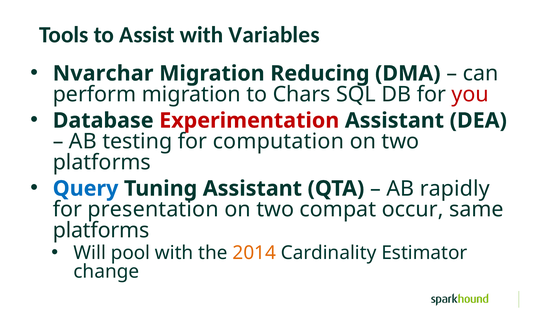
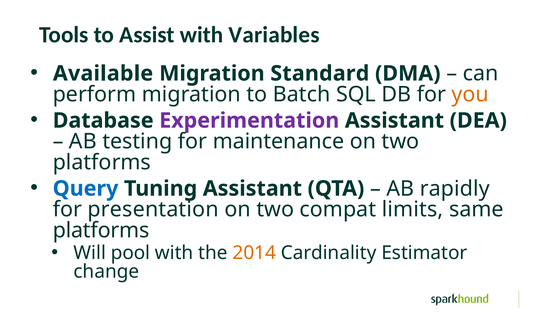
Nvarchar: Nvarchar -> Available
Reducing: Reducing -> Standard
Chars: Chars -> Batch
you colour: red -> orange
Experimentation colour: red -> purple
computation: computation -> maintenance
occur: occur -> limits
